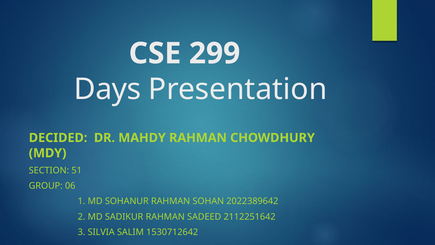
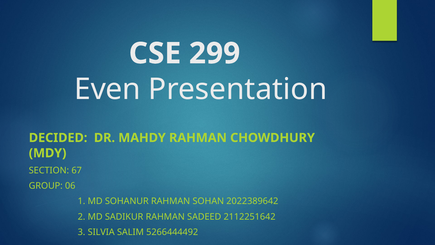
Days: Days -> Even
51: 51 -> 67
1530712642: 1530712642 -> 5266444492
